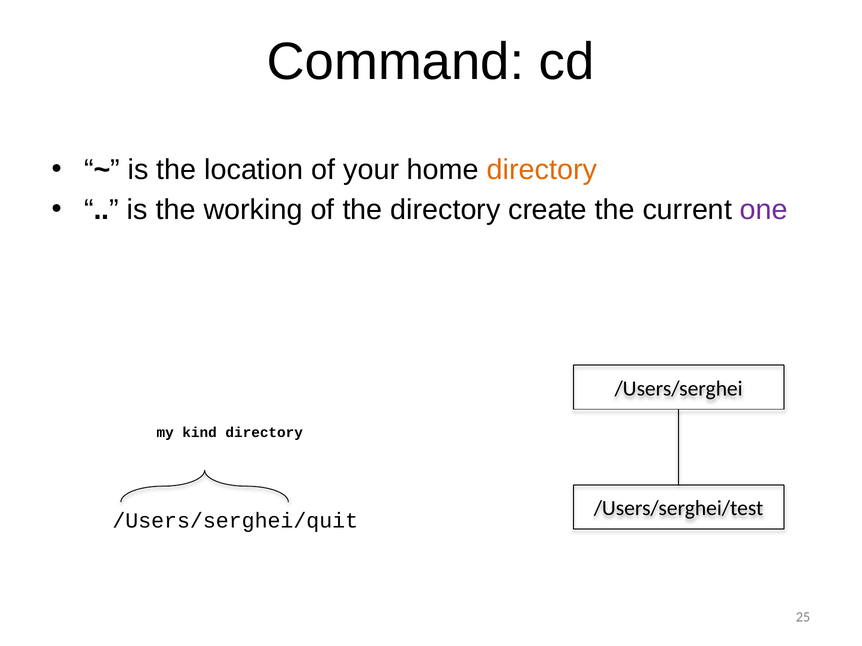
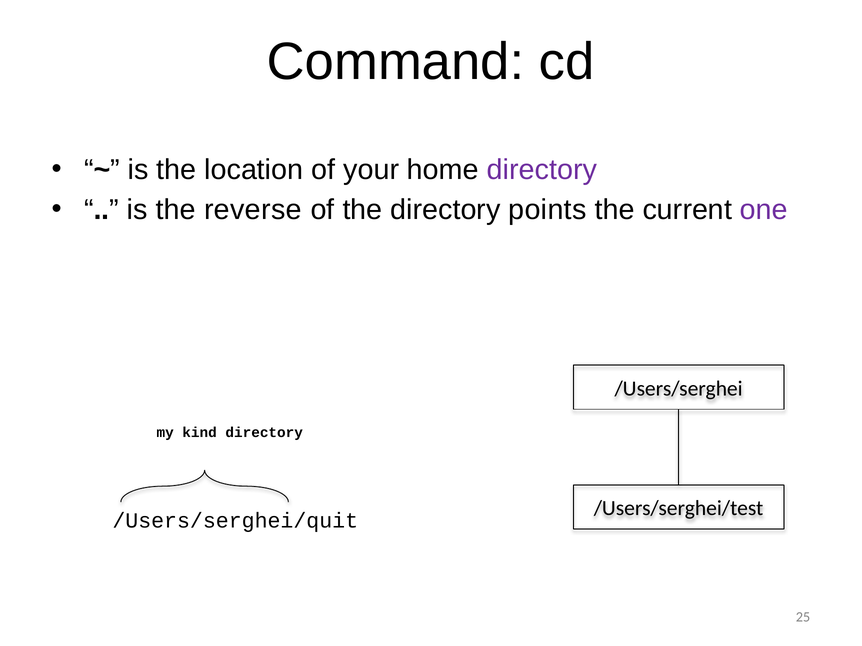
directory at (542, 170) colour: orange -> purple
working: working -> reverse
create: create -> points
